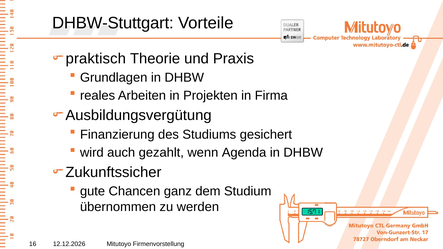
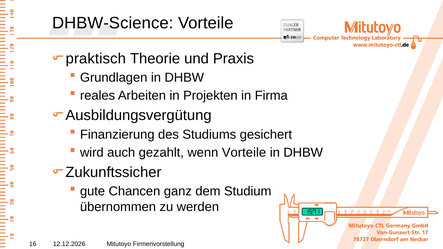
DHBW-Stuttgart: DHBW-Stuttgart -> DHBW-Science
wenn Agenda: Agenda -> Vorteile
